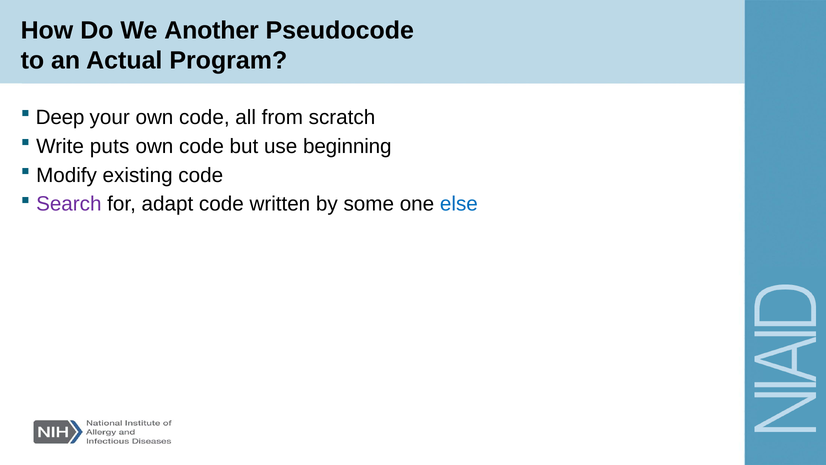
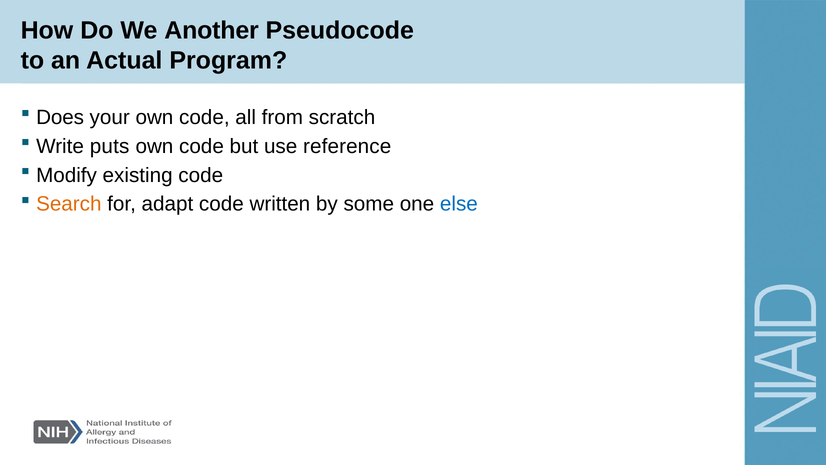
Deep: Deep -> Does
beginning: beginning -> reference
Search colour: purple -> orange
